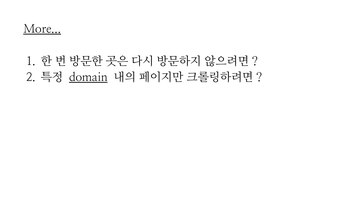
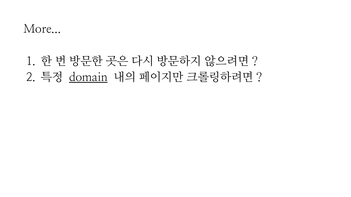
More underline: present -> none
